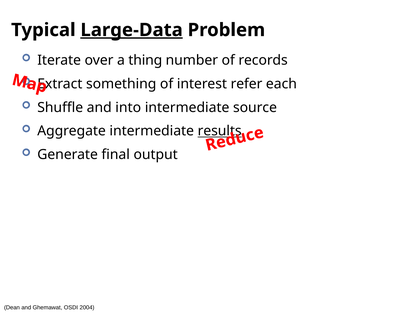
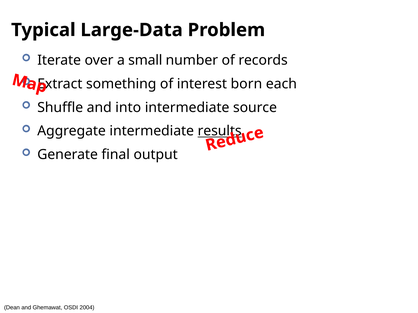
Large-Data underline: present -> none
thing: thing -> small
refer: refer -> born
